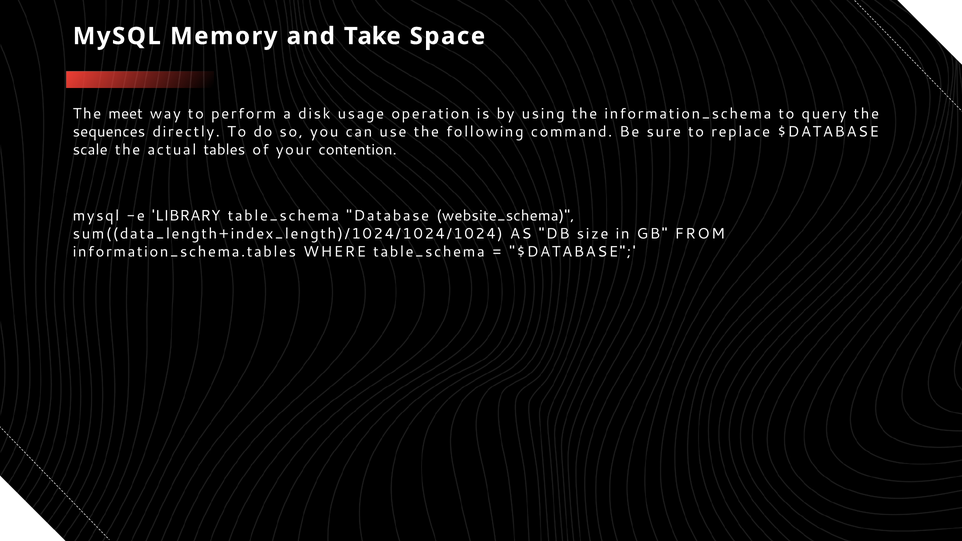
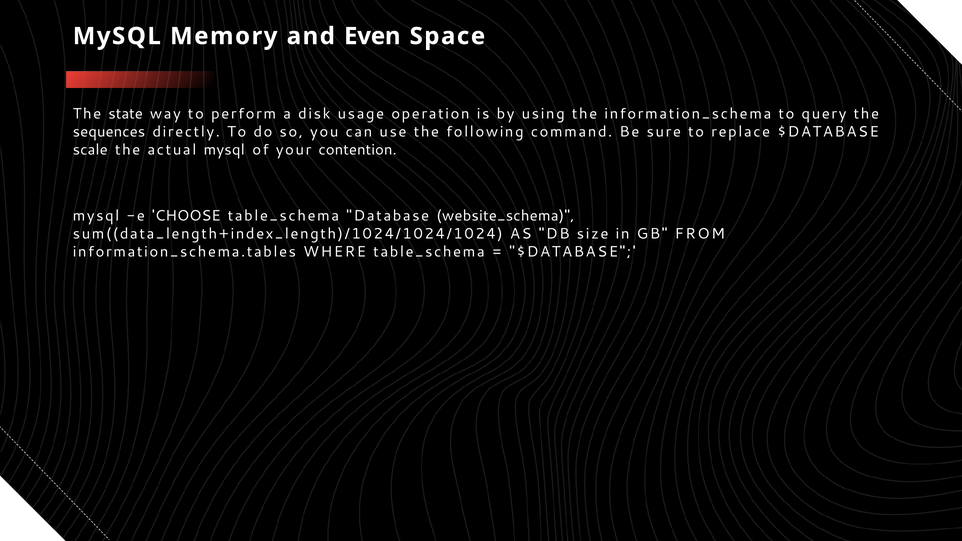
Take: Take -> Even
meet: meet -> state
actual tables: tables -> mysql
LIBRARY: LIBRARY -> CHOOSE
